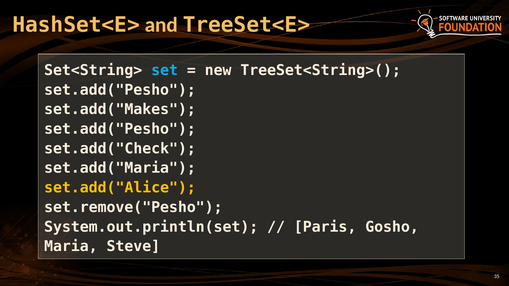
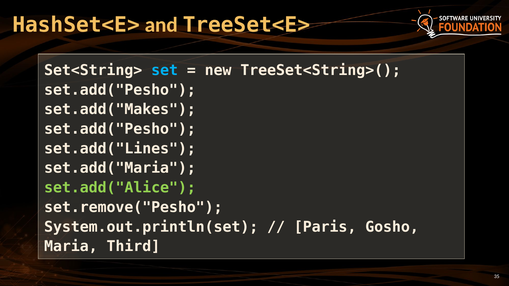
set.add("Check: set.add("Check -> set.add("Lines
set.add("Alice colour: yellow -> light green
Steve: Steve -> Third
